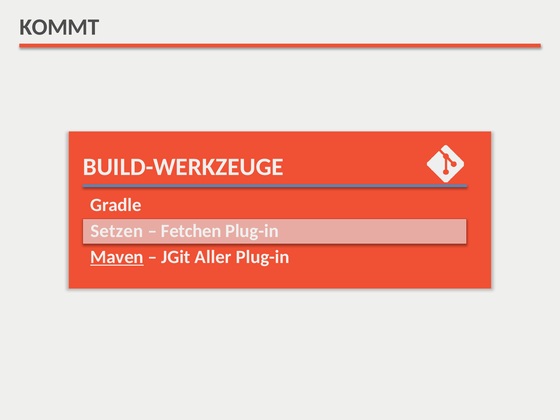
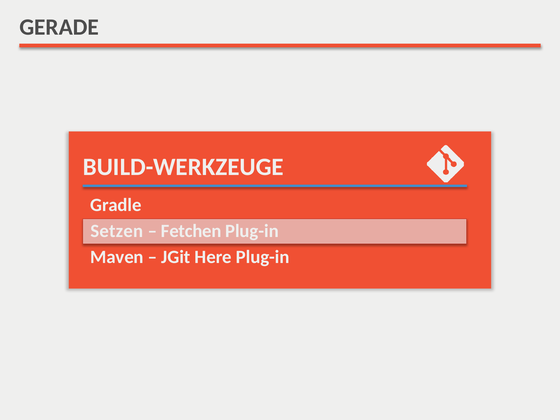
KOMMT: KOMMT -> GERADE
Maven underline: present -> none
Aller: Aller -> Here
